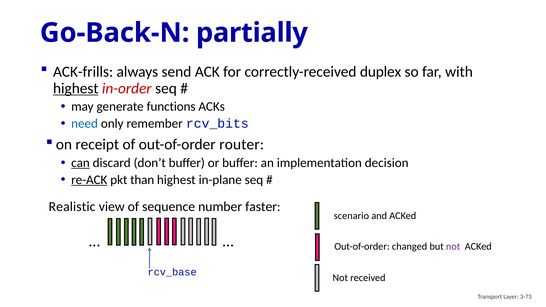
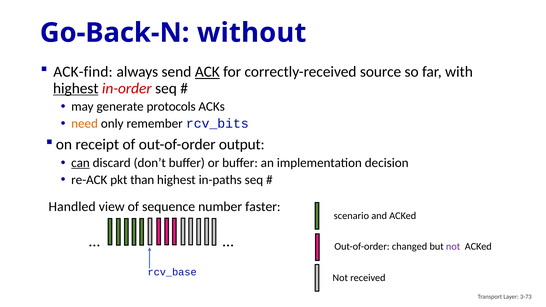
partially: partially -> without
ACK-frills: ACK-frills -> ACK-find
ACK underline: none -> present
duplex: duplex -> source
functions: functions -> protocols
need colour: blue -> orange
router: router -> output
re-ACK underline: present -> none
in-plane: in-plane -> in-paths
Realistic: Realistic -> Handled
